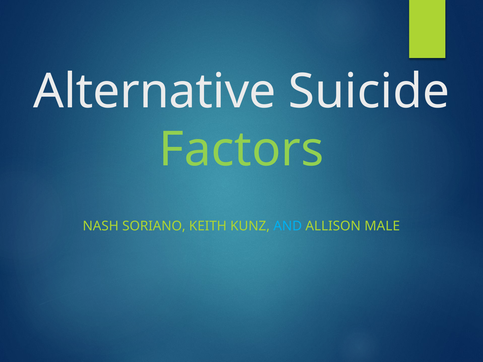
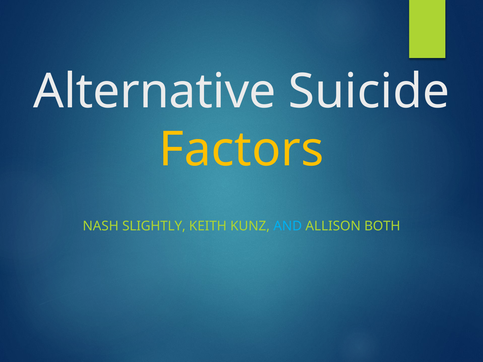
Factors colour: light green -> yellow
SORIANO: SORIANO -> SLIGHTLY
MALE: MALE -> BOTH
